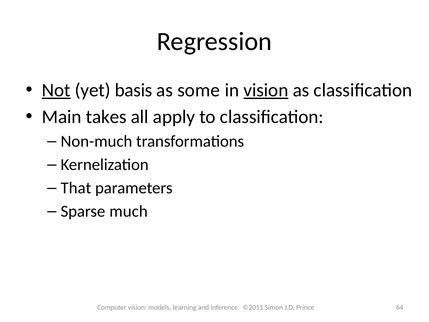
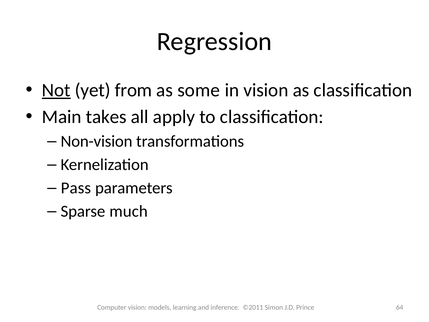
basis: basis -> from
vision at (266, 90) underline: present -> none
Non-much: Non-much -> Non-vision
That: That -> Pass
